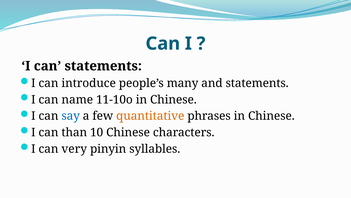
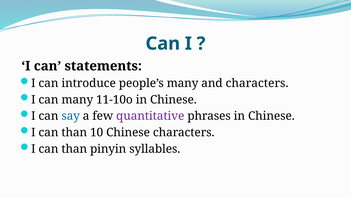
and statements: statements -> characters
can name: name -> many
quantitative colour: orange -> purple
very at (74, 149): very -> than
